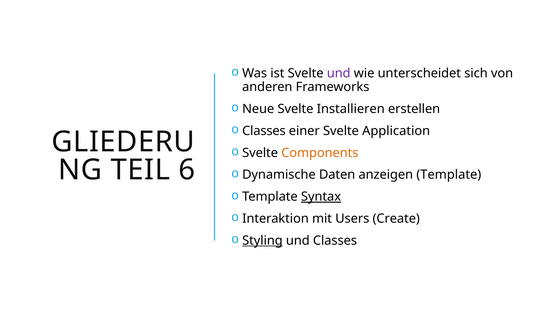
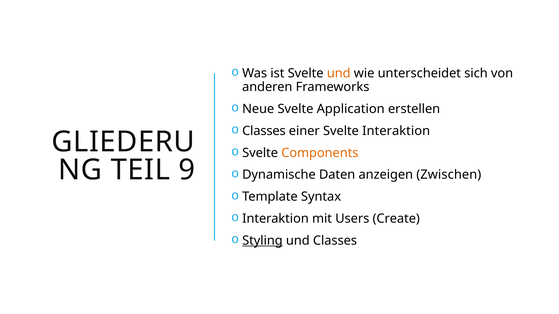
und at (339, 73) colour: purple -> orange
Installieren: Installieren -> Application
Svelte Application: Application -> Interaktion
6: 6 -> 9
anzeigen Template: Template -> Zwischen
Syntax underline: present -> none
